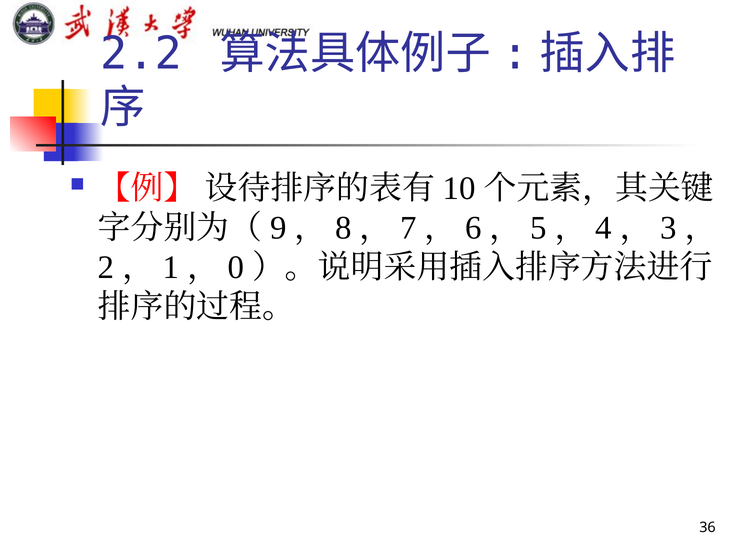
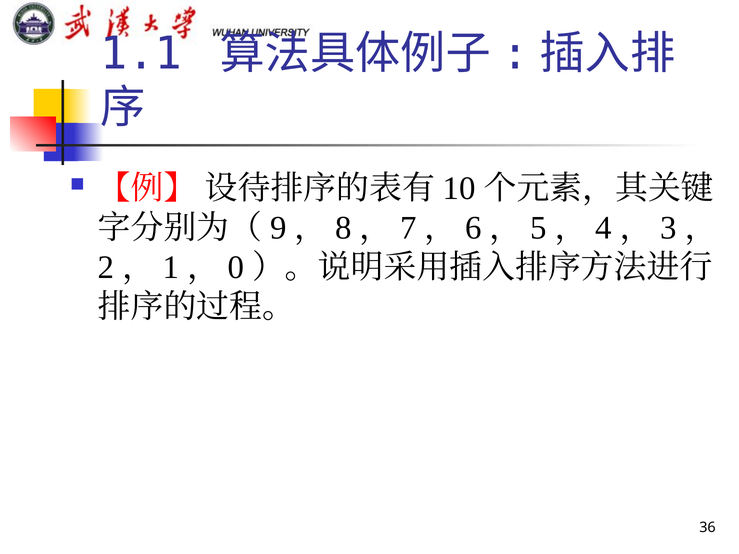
2.2: 2.2 -> 1.1
